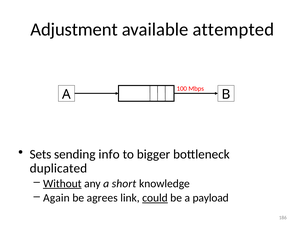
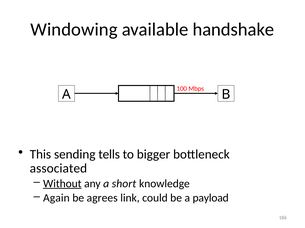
Adjustment: Adjustment -> Windowing
attempted: attempted -> handshake
Sets: Sets -> This
info: info -> tells
duplicated: duplicated -> associated
could underline: present -> none
